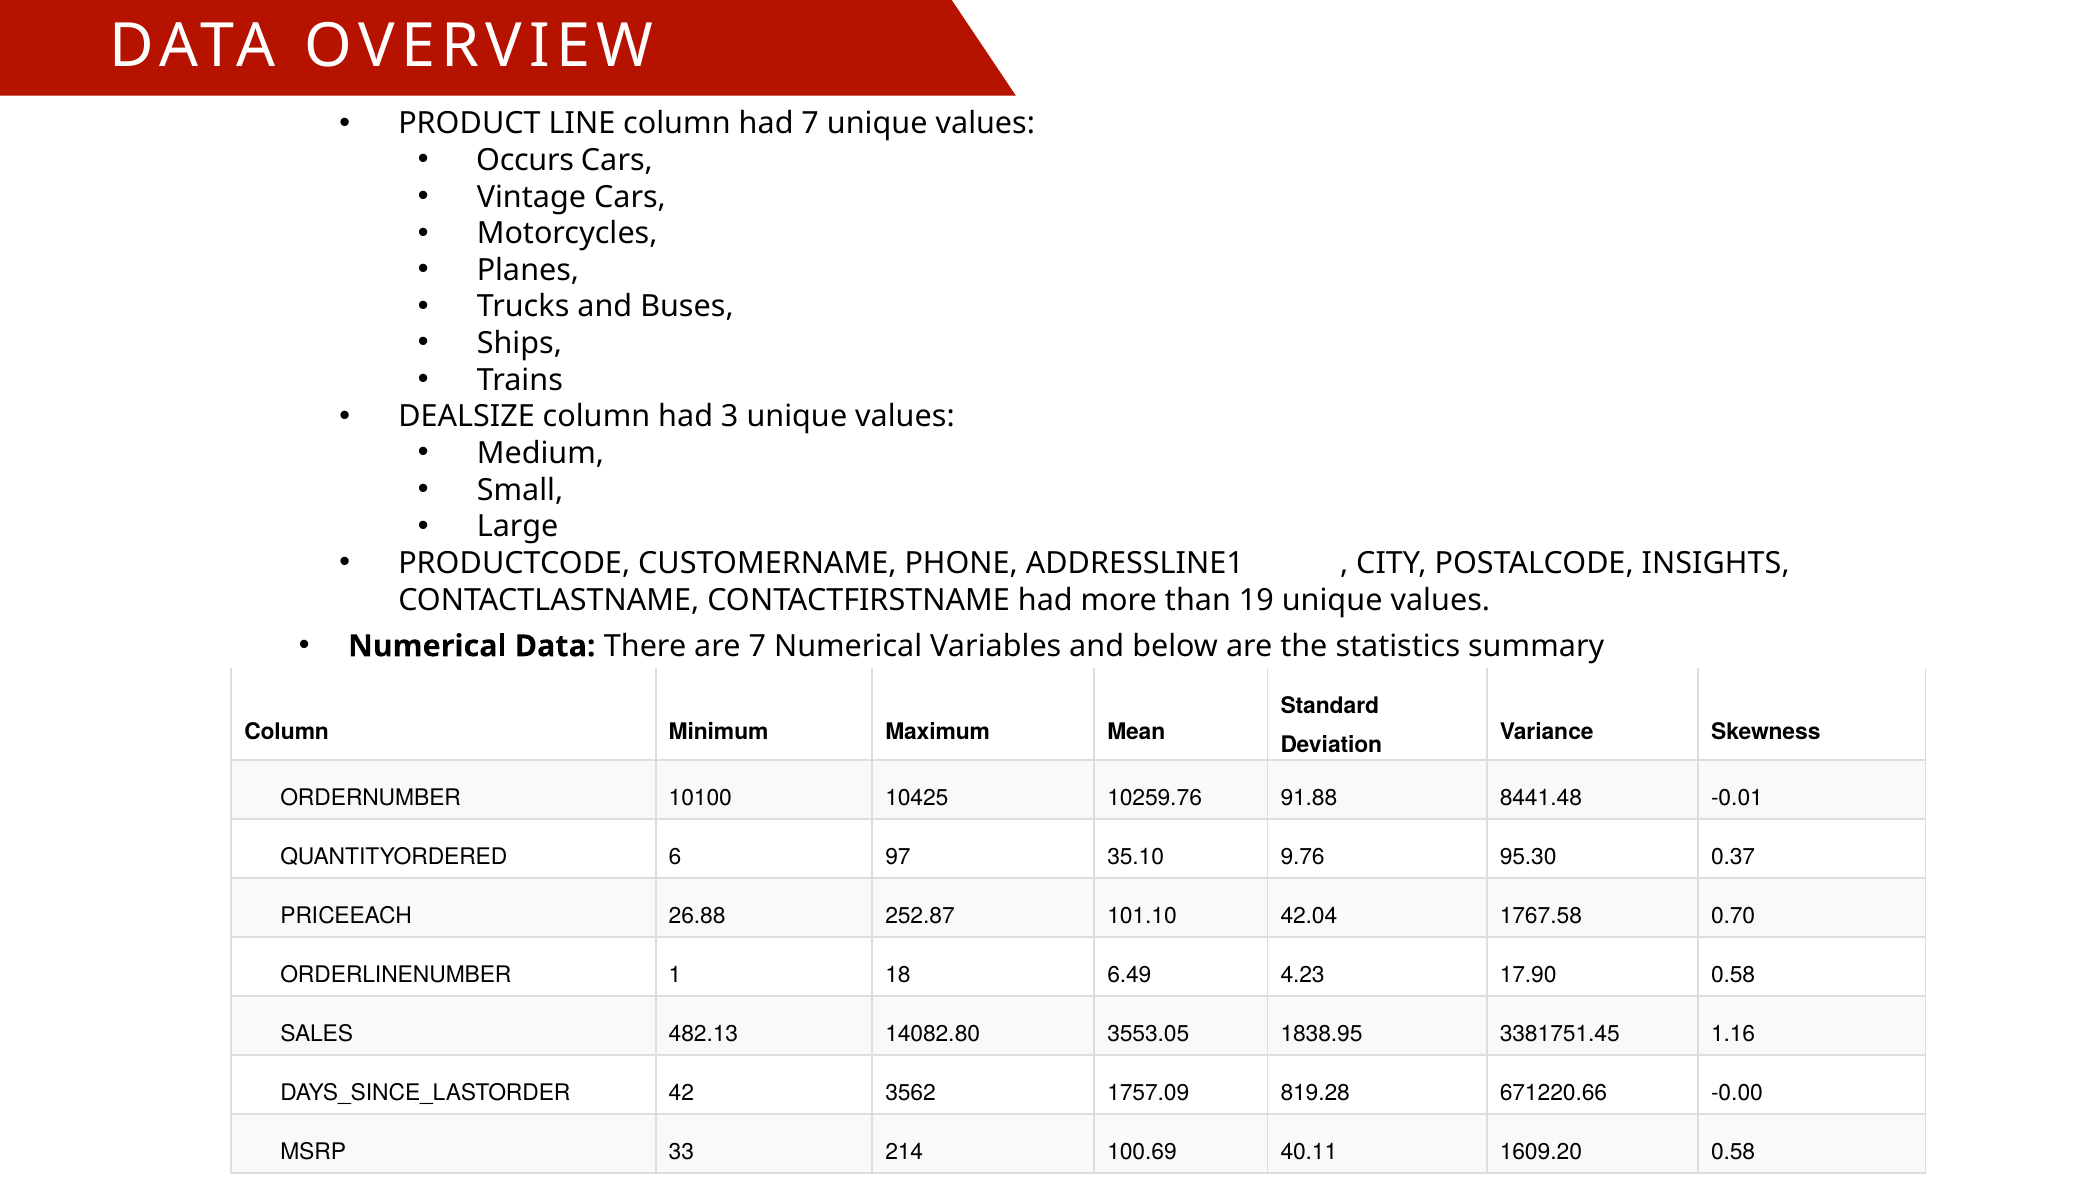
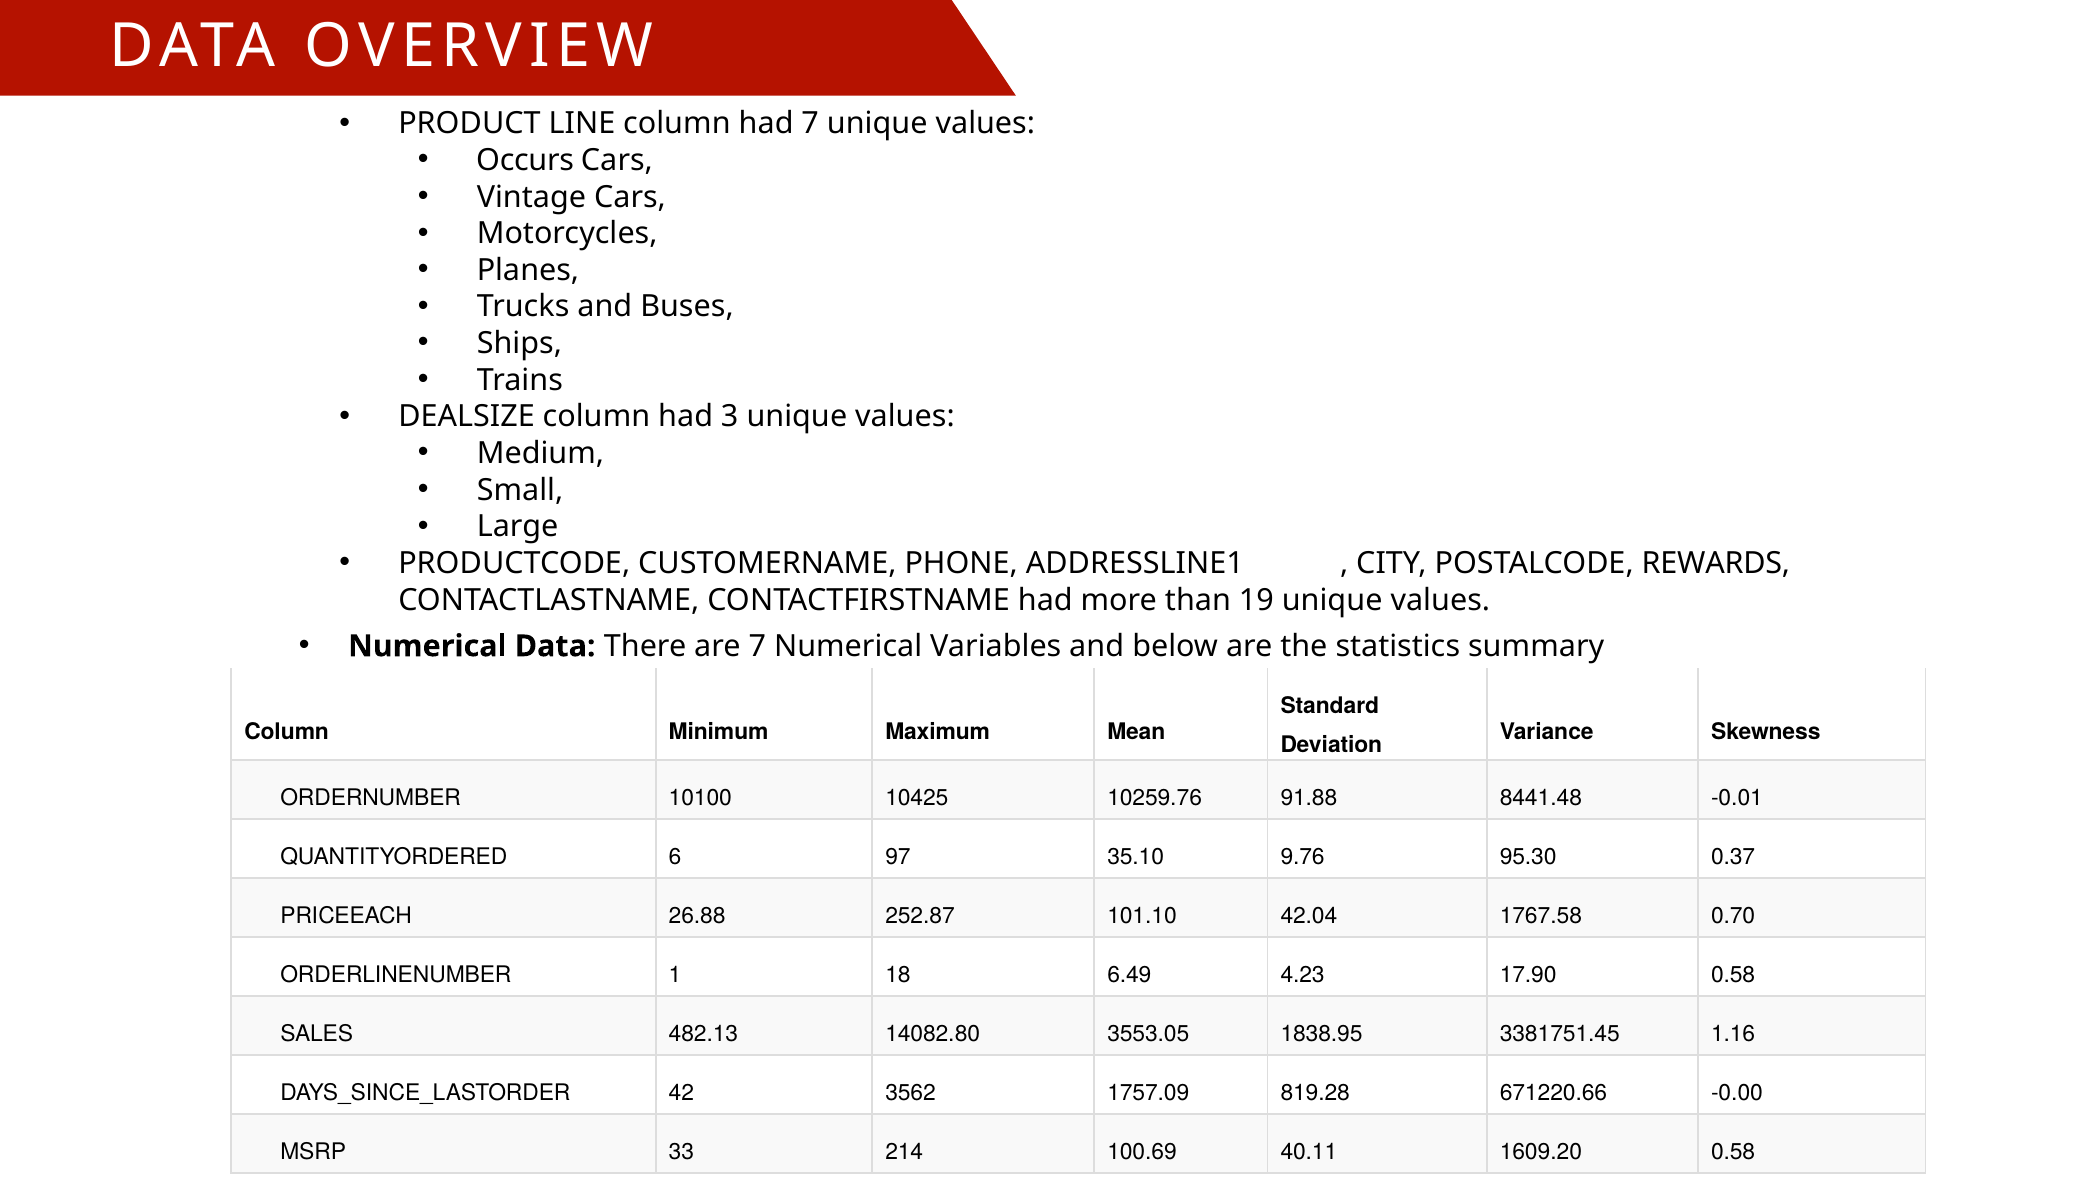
INSIGHTS: INSIGHTS -> REWARDS
